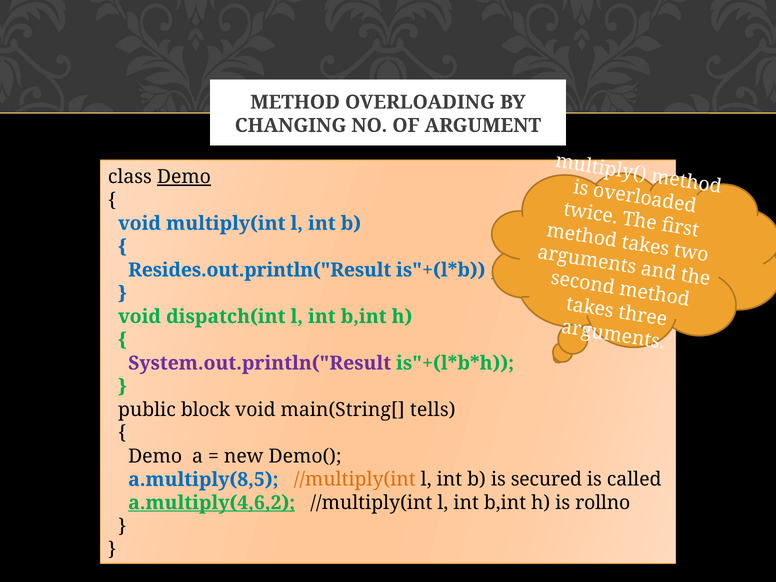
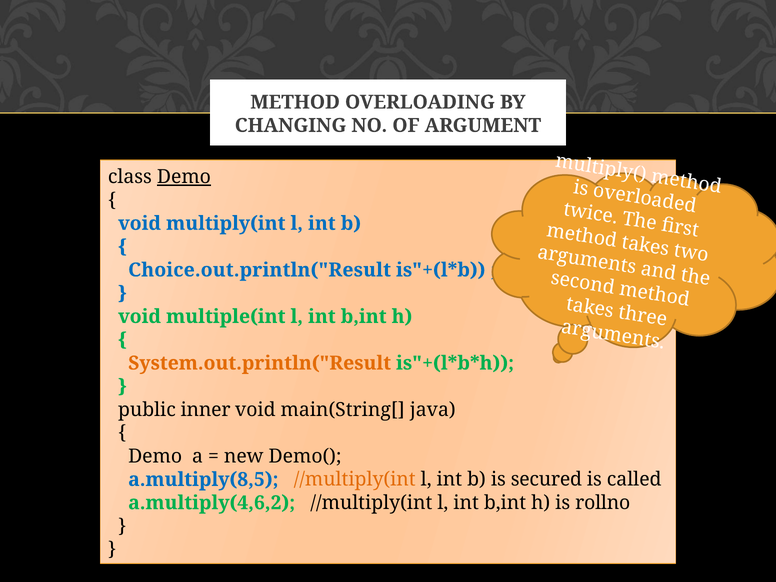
Resides.out.println("Result: Resides.out.println("Result -> Choice.out.println("Result
dispatch(int: dispatch(int -> multiple(int
System.out.println("Result colour: purple -> orange
block: block -> inner
tells: tells -> java
a.multiply(4,6,2 underline: present -> none
